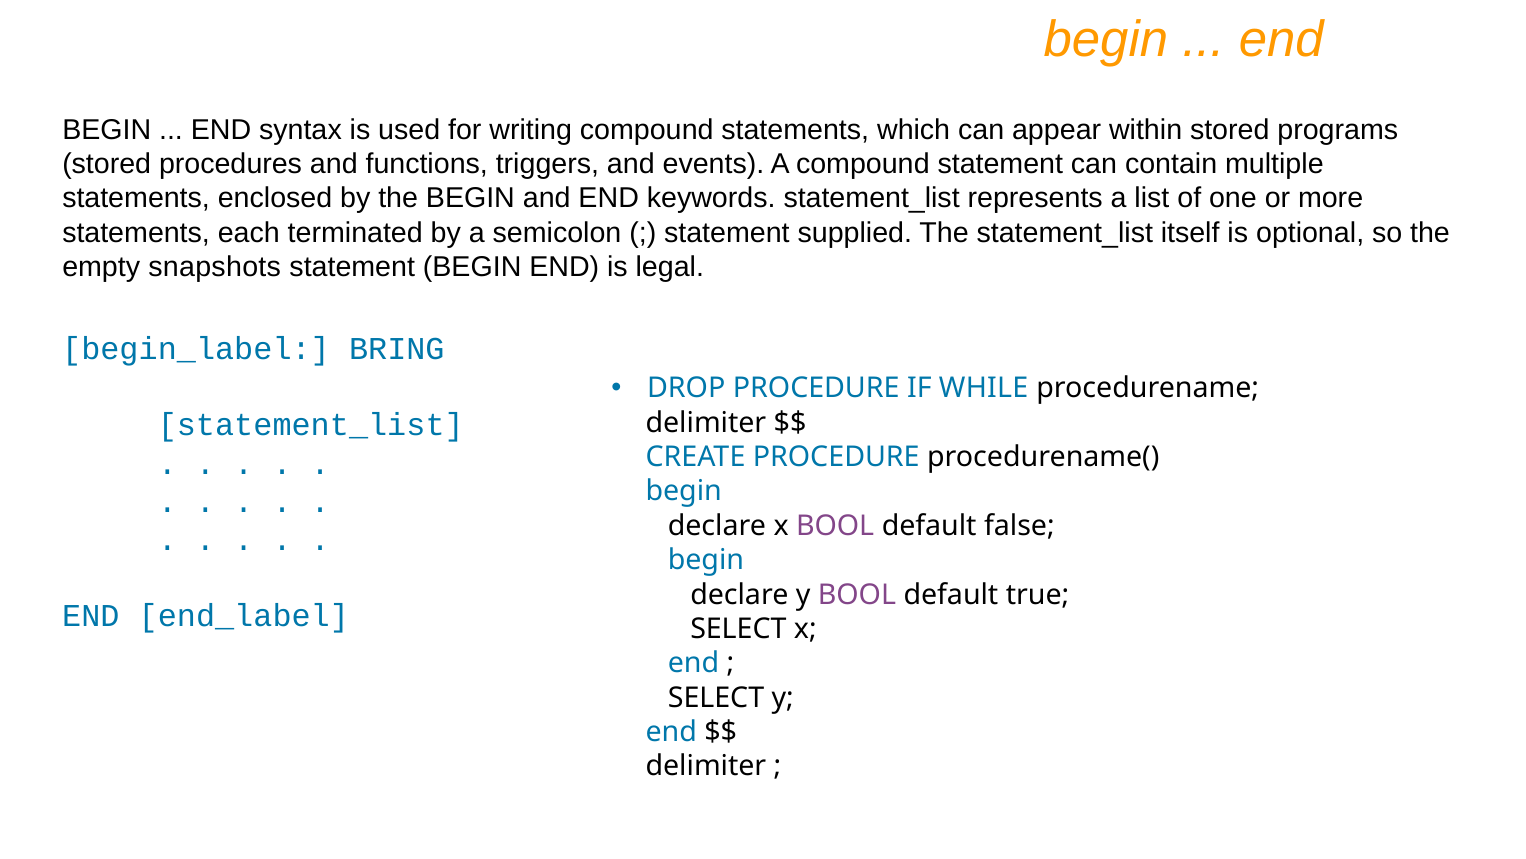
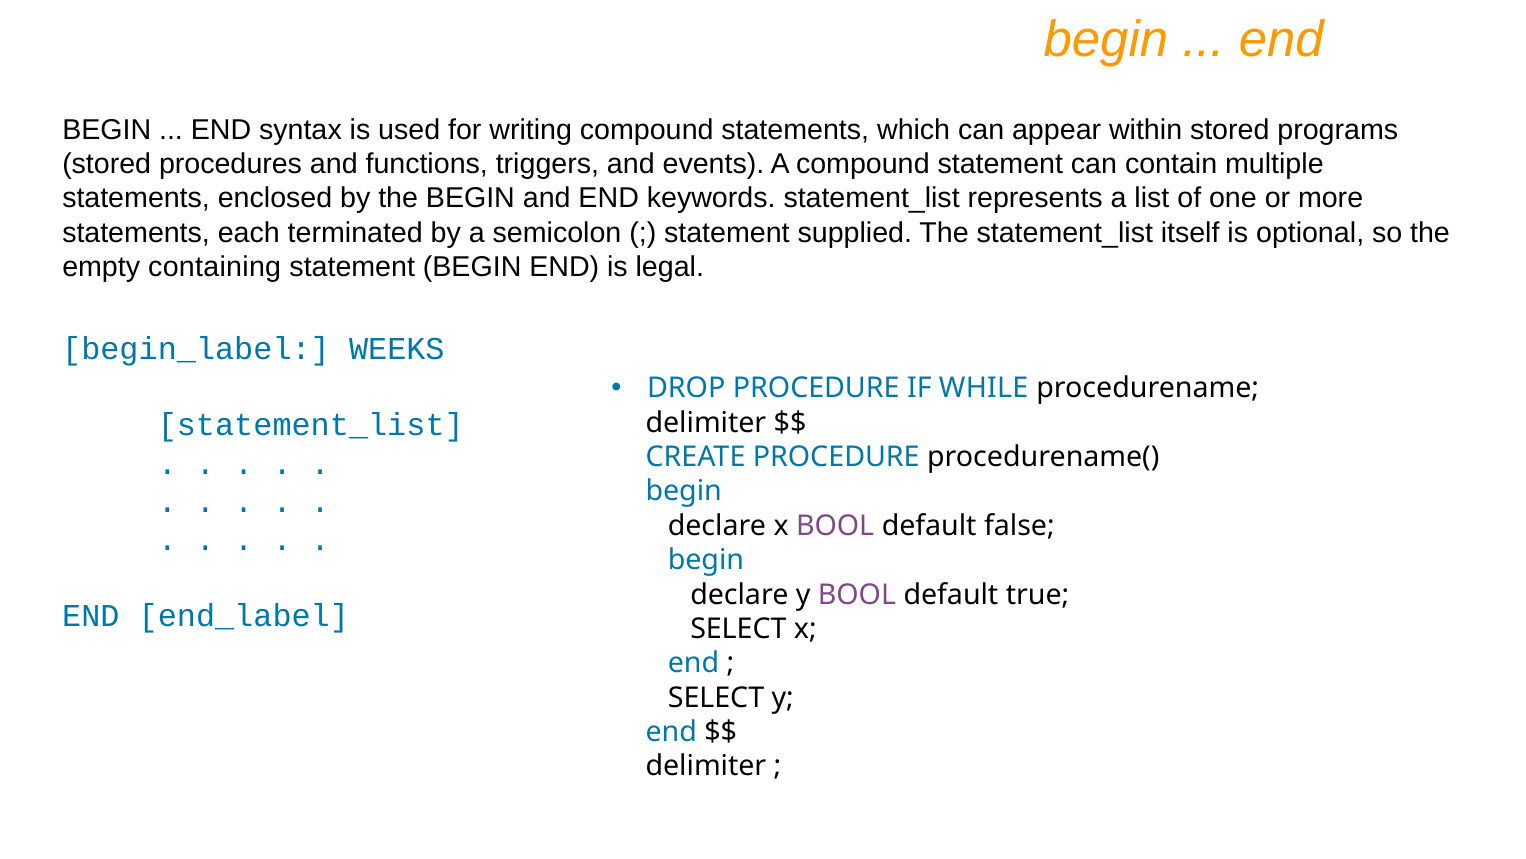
snapshots: snapshots -> containing
BRING: BRING -> WEEKS
